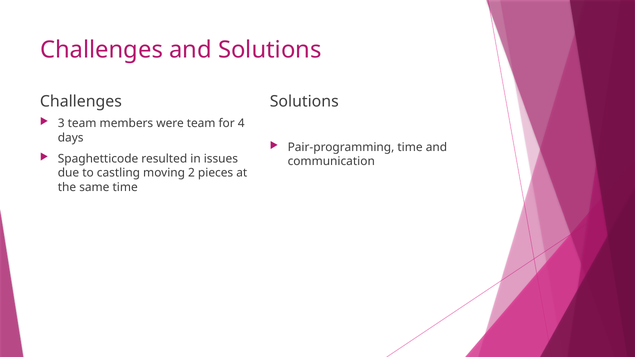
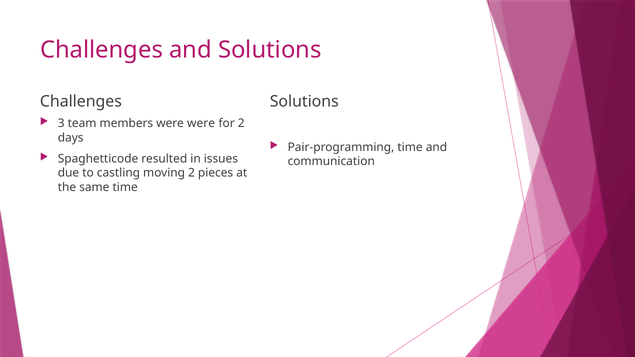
were team: team -> were
for 4: 4 -> 2
